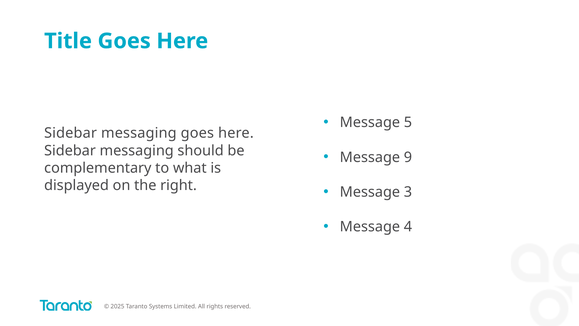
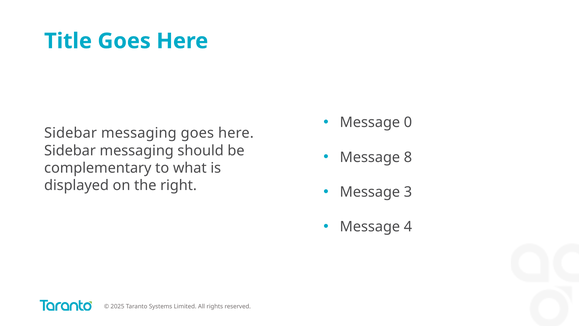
5: 5 -> 0
9: 9 -> 8
